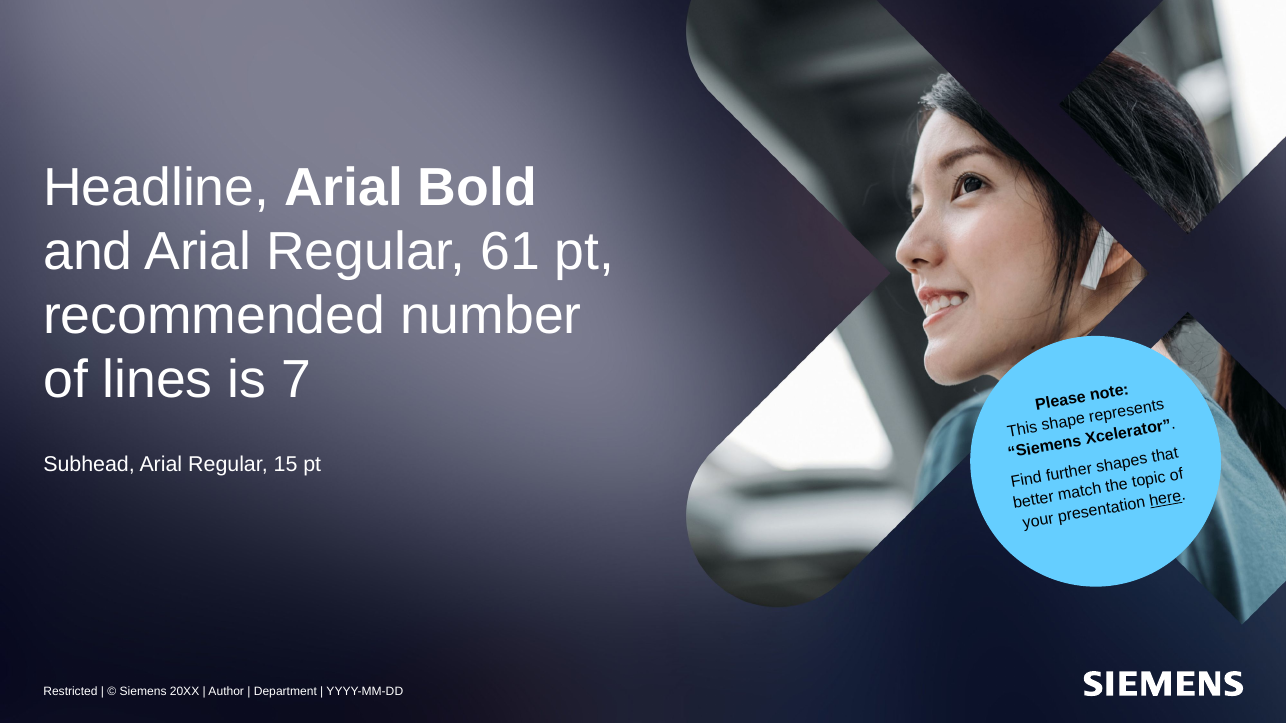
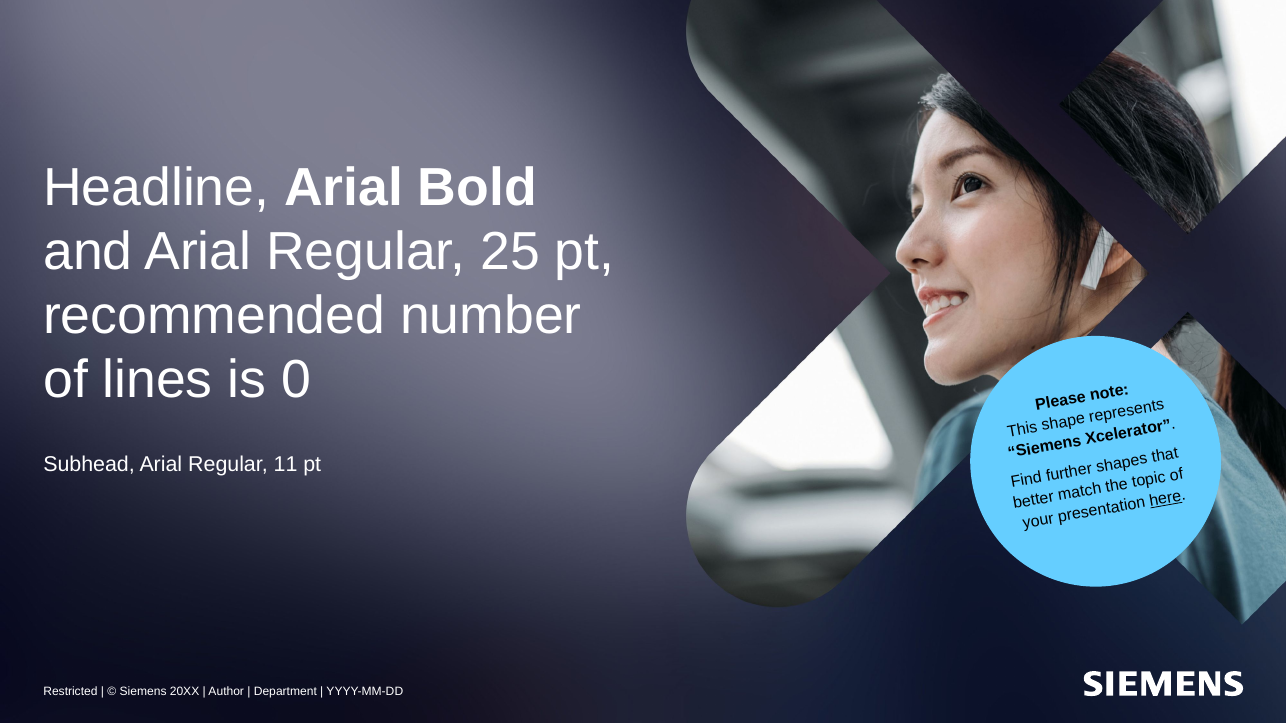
61: 61 -> 25
7: 7 -> 0
15: 15 -> 11
